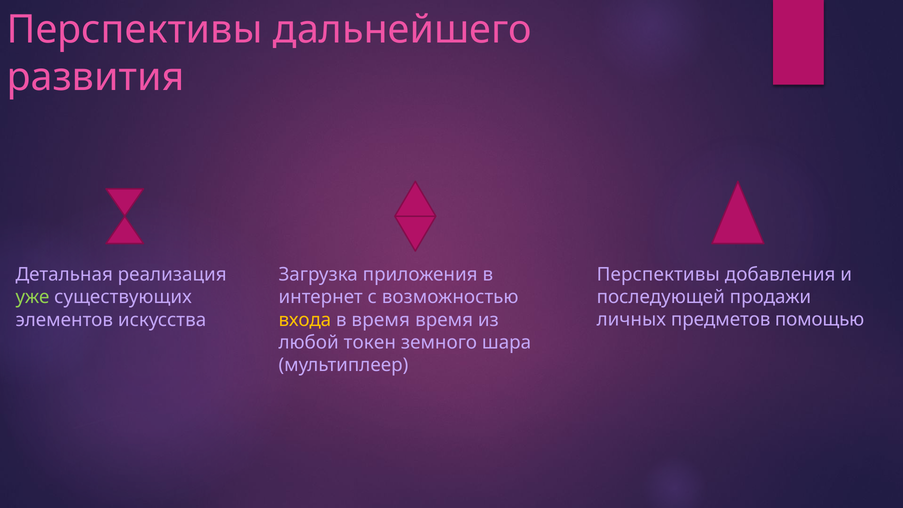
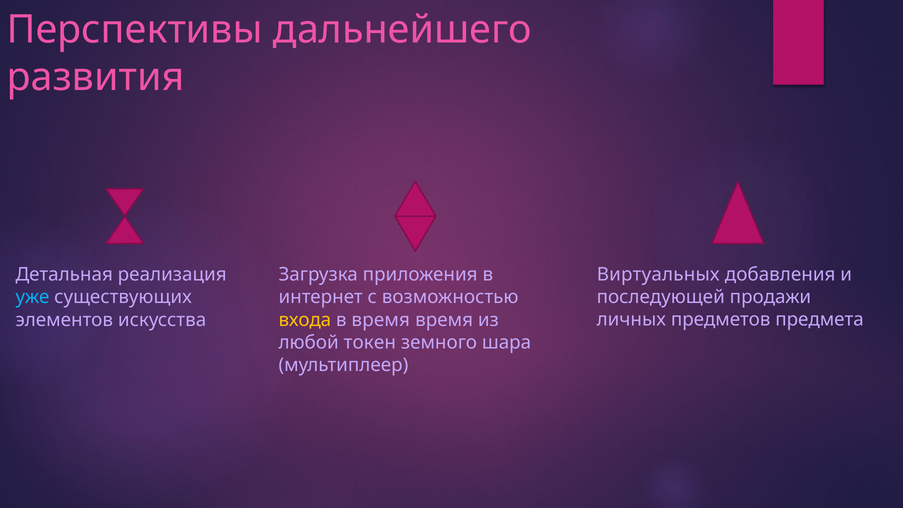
Перспективы at (658, 275): Перспективы -> Виртуальных
уже colour: light green -> light blue
помощью: помощью -> предмета
